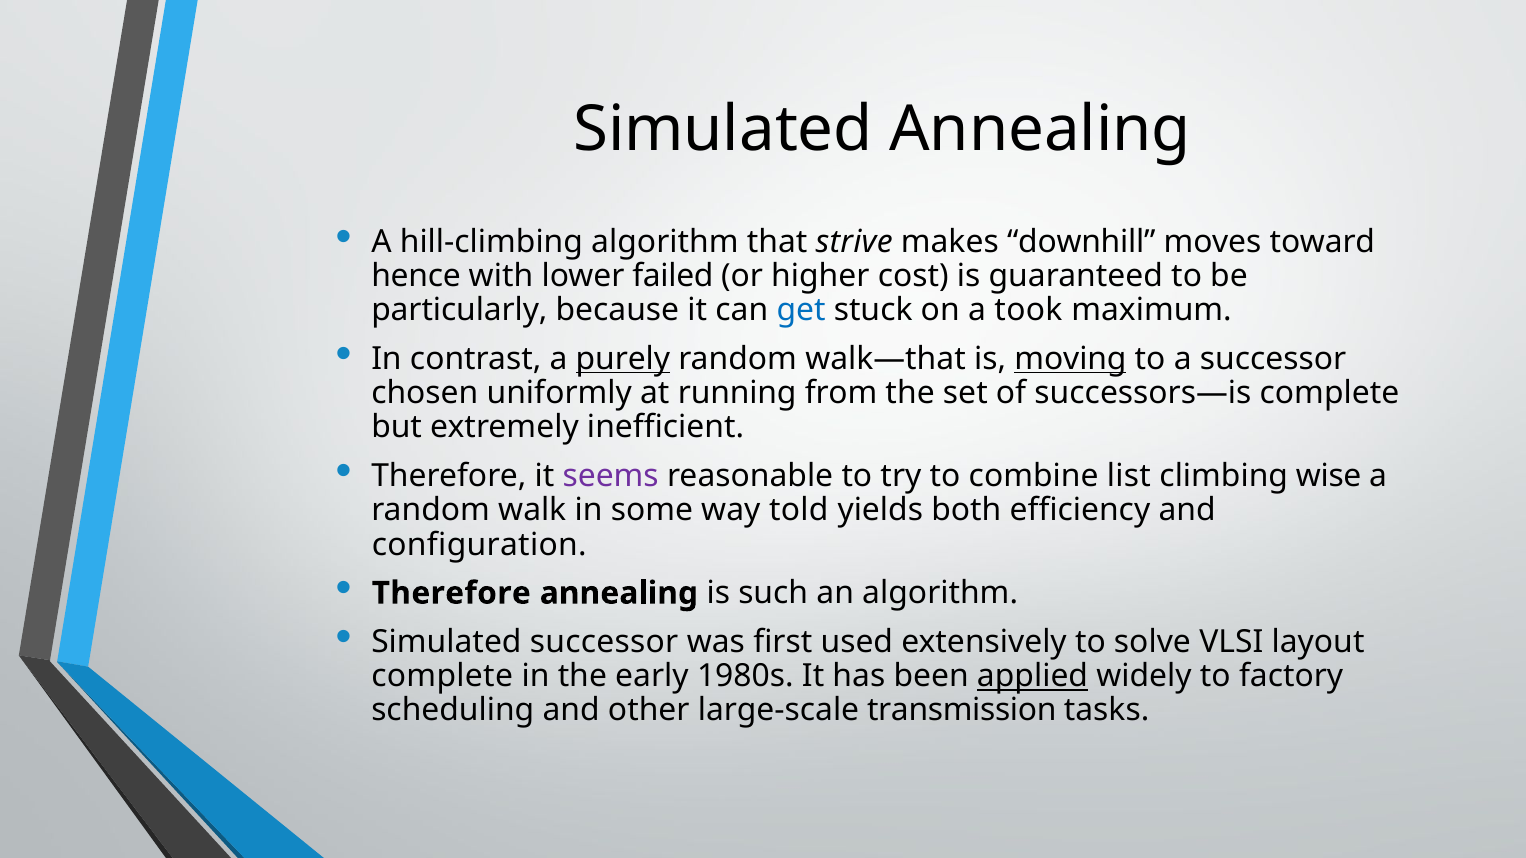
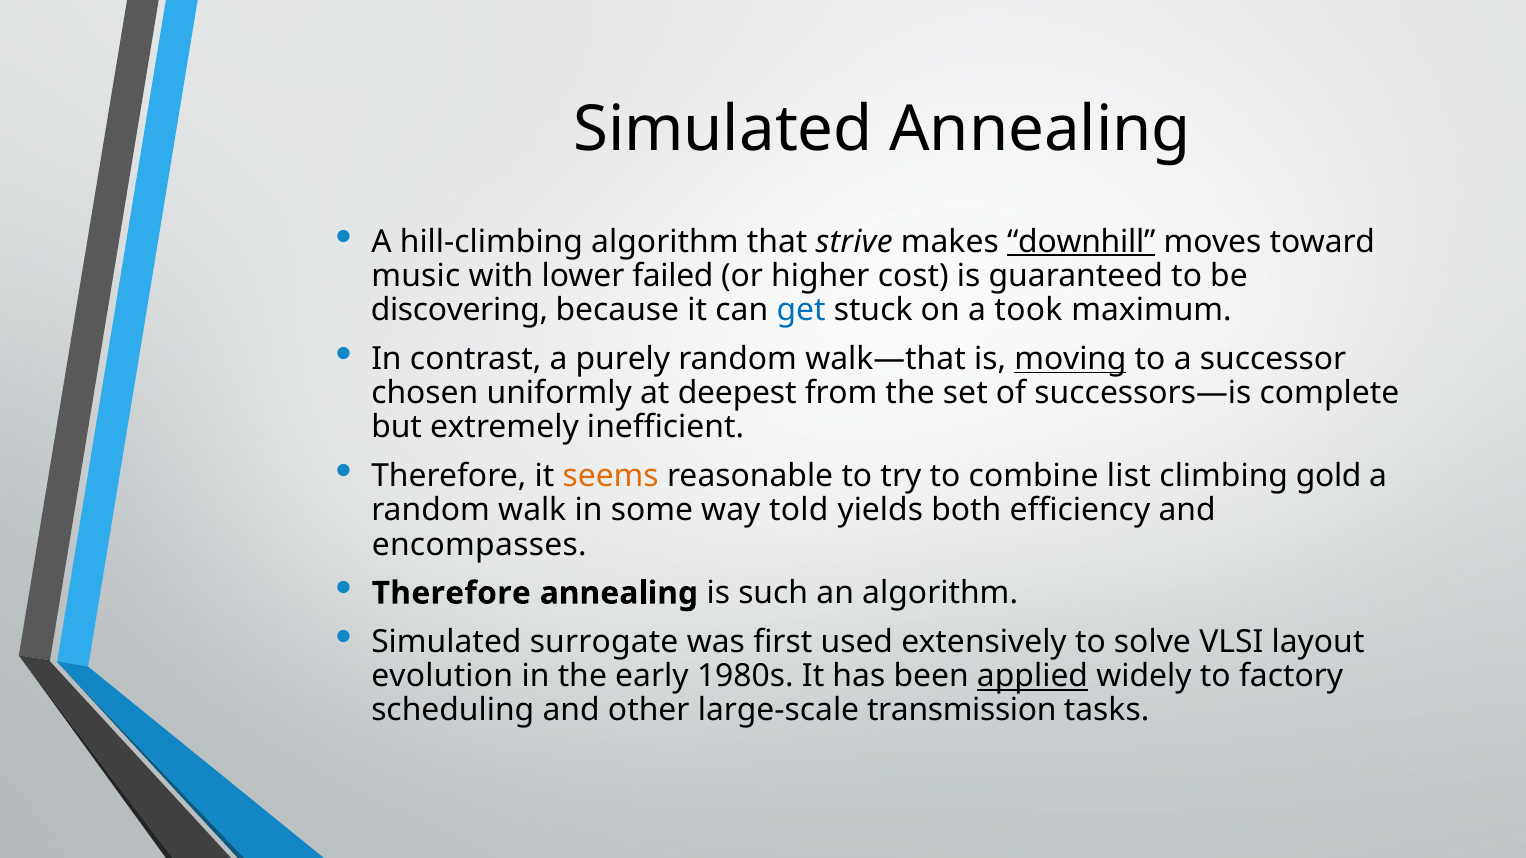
downhill underline: none -> present
hence: hence -> music
particularly: particularly -> discovering
purely underline: present -> none
running: running -> deepest
seems colour: purple -> orange
wise: wise -> gold
configuration: configuration -> encompasses
Simulated successor: successor -> surrogate
complete at (442, 676): complete -> evolution
